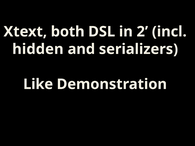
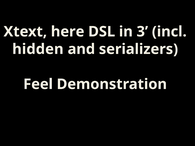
both: both -> here
2: 2 -> 3
Like: Like -> Feel
